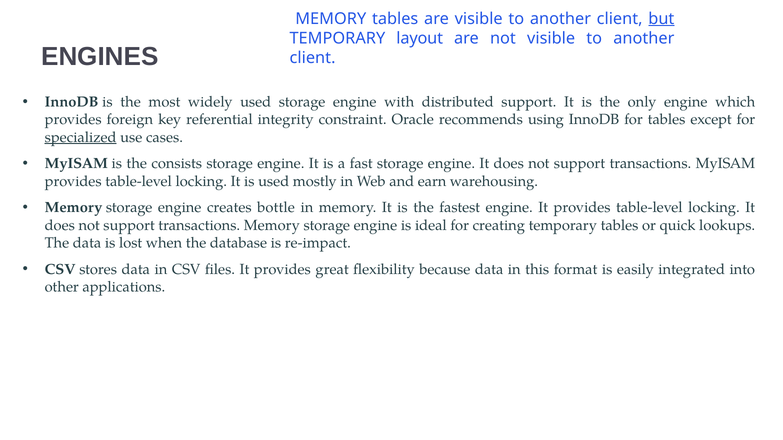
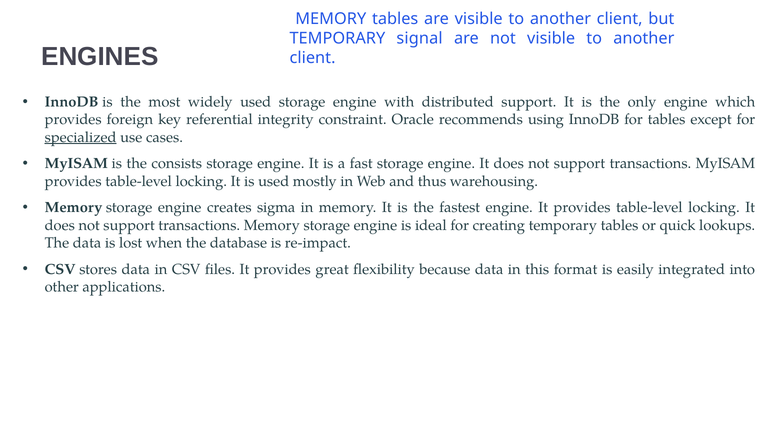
but underline: present -> none
layout: layout -> signal
earn: earn -> thus
bottle: bottle -> sigma
